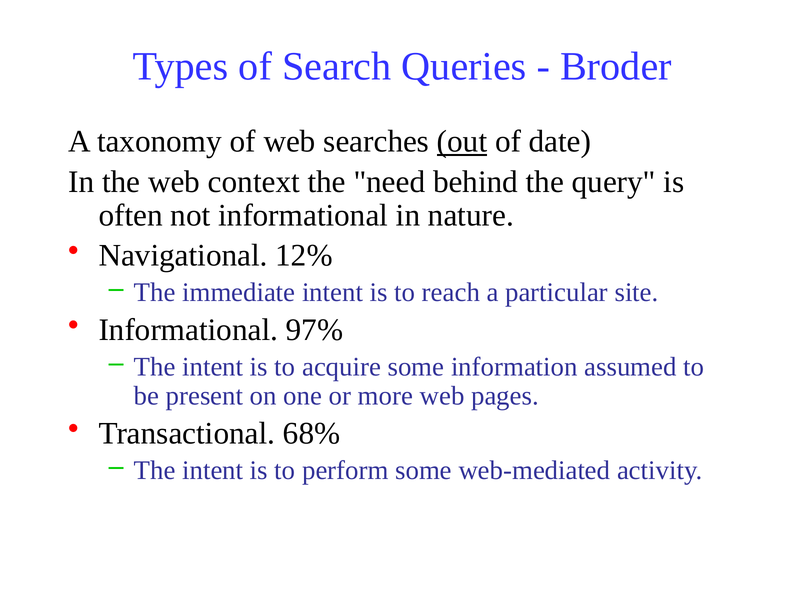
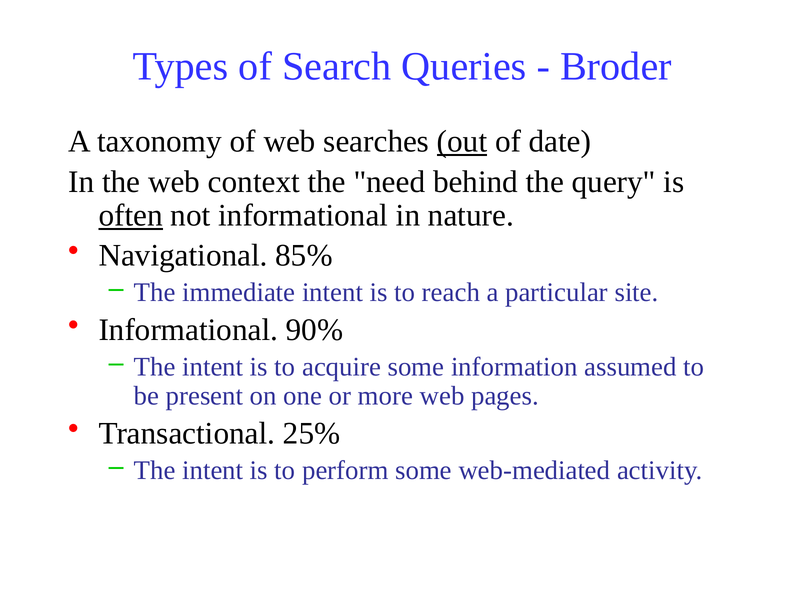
often underline: none -> present
12%: 12% -> 85%
97%: 97% -> 90%
68%: 68% -> 25%
